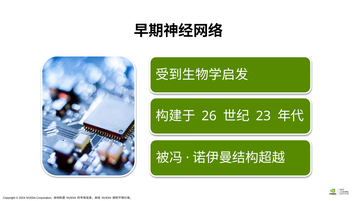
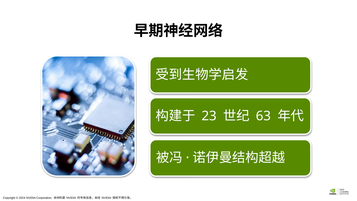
26: 26 -> 23
23: 23 -> 63
